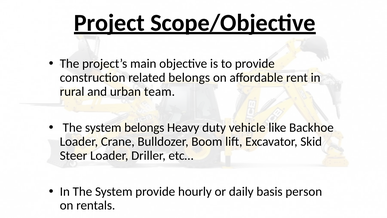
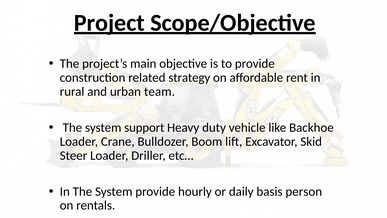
related belongs: belongs -> strategy
system belongs: belongs -> support
